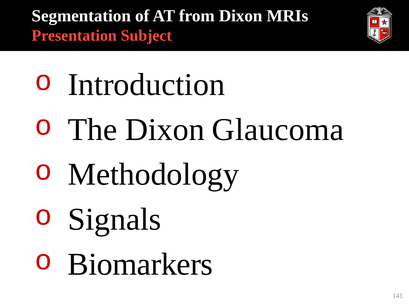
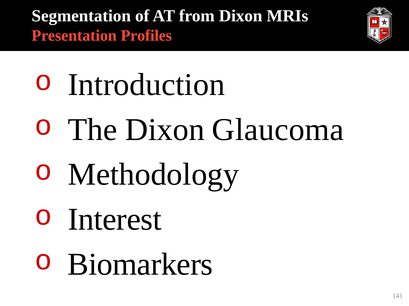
Subject: Subject -> Profiles
Signals: Signals -> Interest
